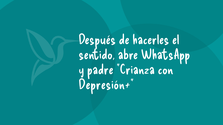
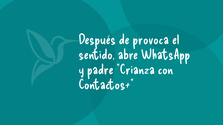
hacerles: hacerles -> provoca
Depresión+: Depresión+ -> Contactos+
